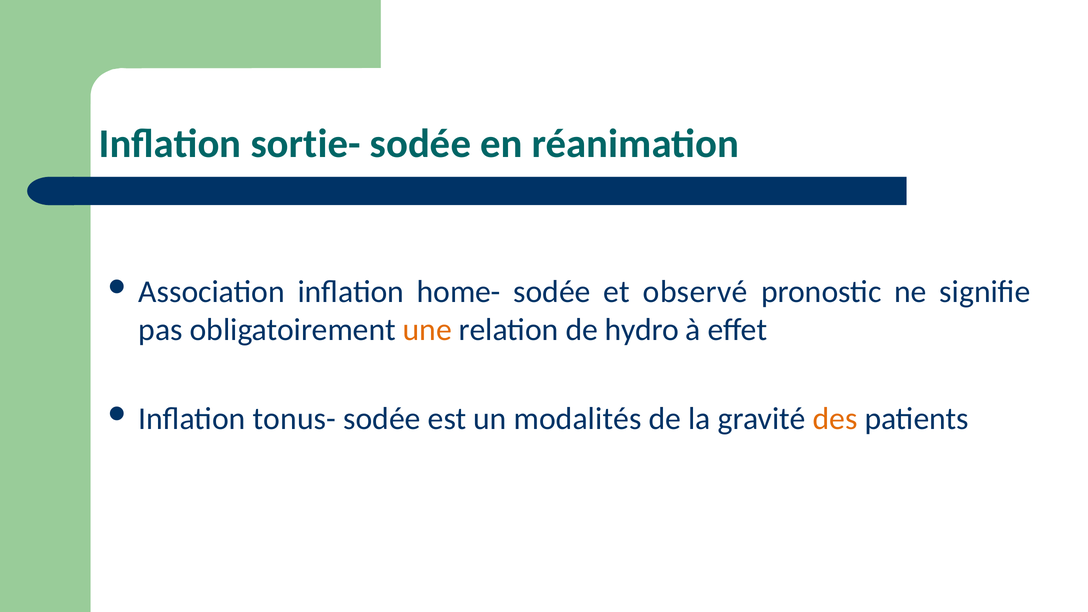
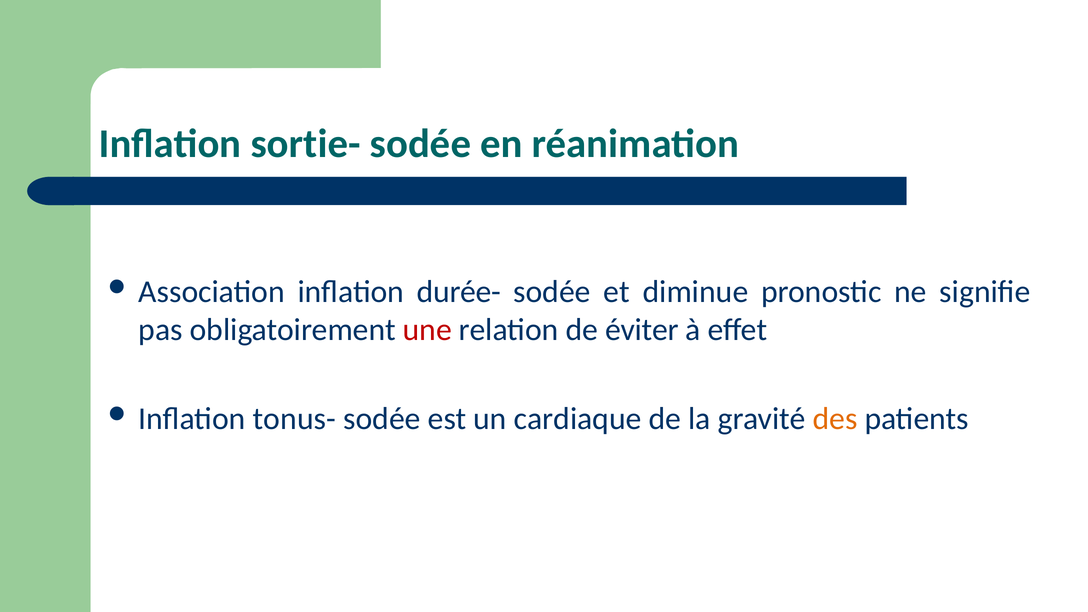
home-: home- -> durée-
observé: observé -> diminue
une colour: orange -> red
hydro: hydro -> éviter
modalités: modalités -> cardiaque
